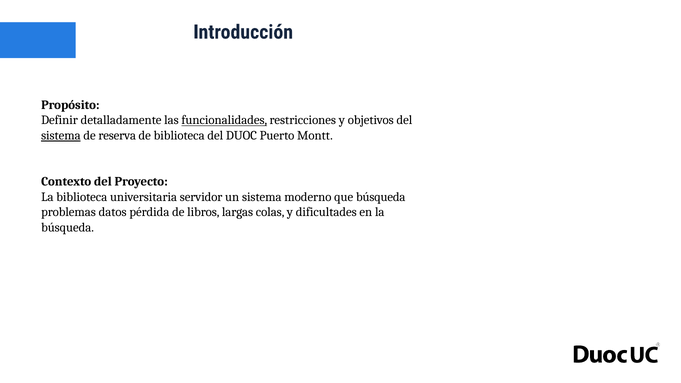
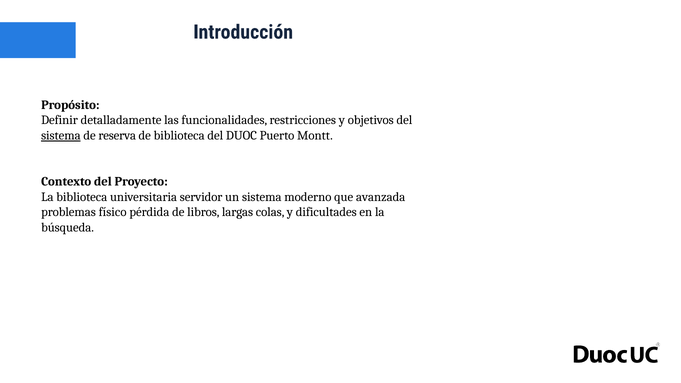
funcionalidades underline: present -> none
que búsqueda: búsqueda -> avanzada
datos: datos -> físico
